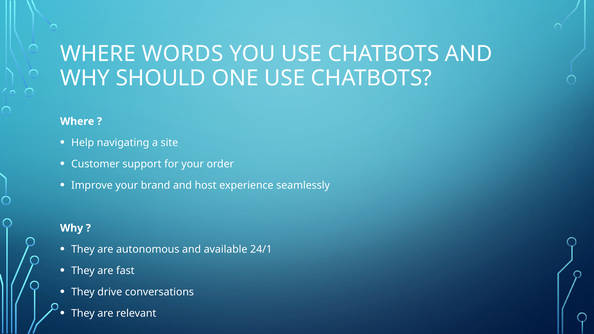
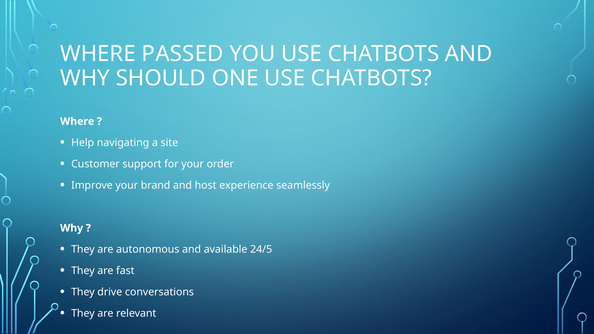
WORDS: WORDS -> PASSED
24/1: 24/1 -> 24/5
